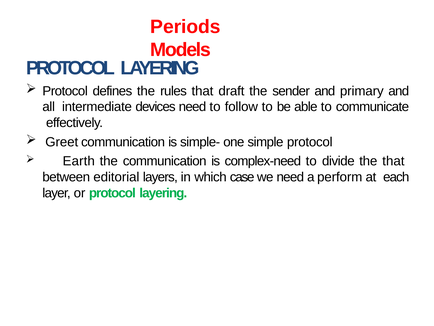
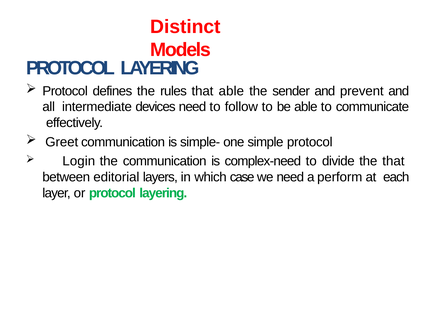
Periods: Periods -> Distinct
that draft: draft -> able
primary: primary -> prevent
Earth: Earth -> Login
